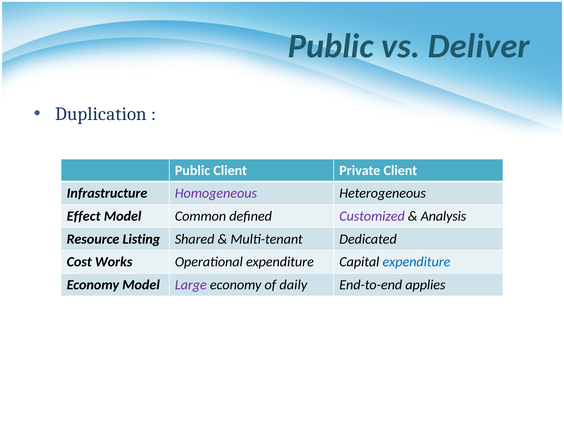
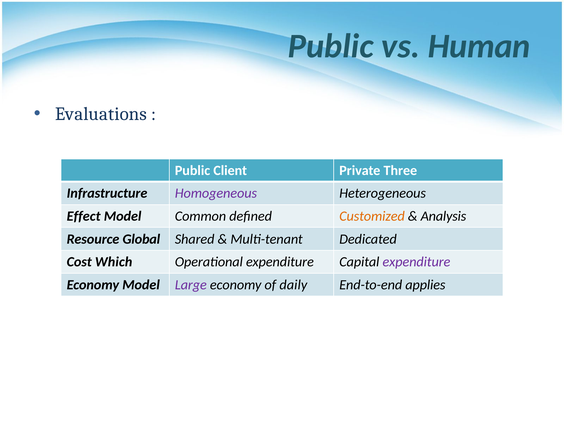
Deliver: Deliver -> Human
Duplication: Duplication -> Evaluations
Private Client: Client -> Three
Customized colour: purple -> orange
Listing: Listing -> Global
Works: Works -> Which
expenditure at (416, 262) colour: blue -> purple
